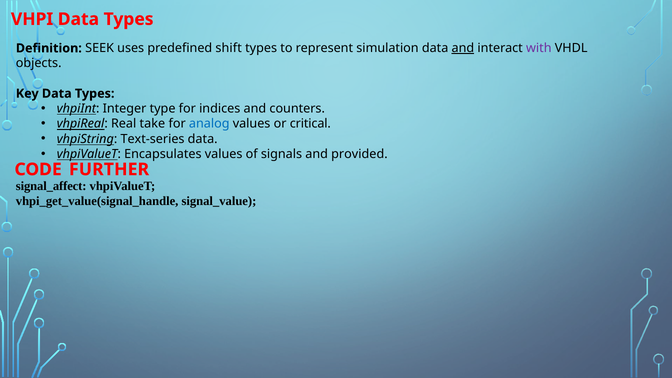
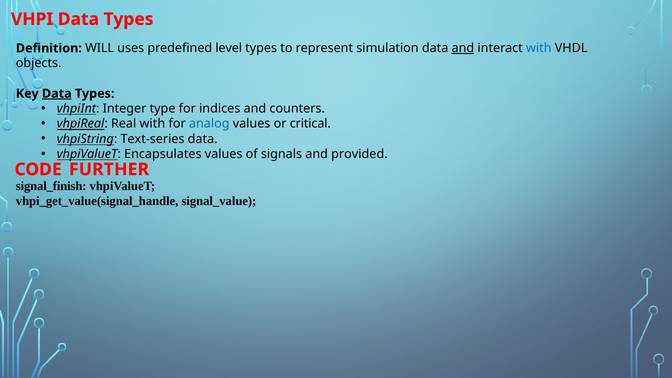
SEEK: SEEK -> WILL
shift: shift -> level
with at (539, 48) colour: purple -> blue
Data at (57, 94) underline: none -> present
Real take: take -> with
signal_affect: signal_affect -> signal_finish
